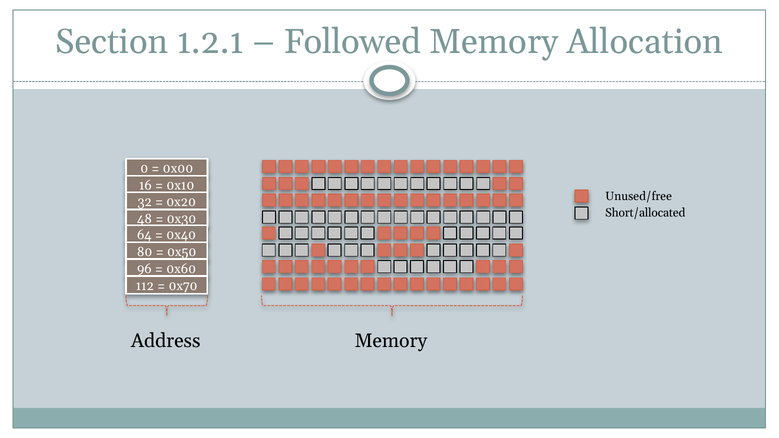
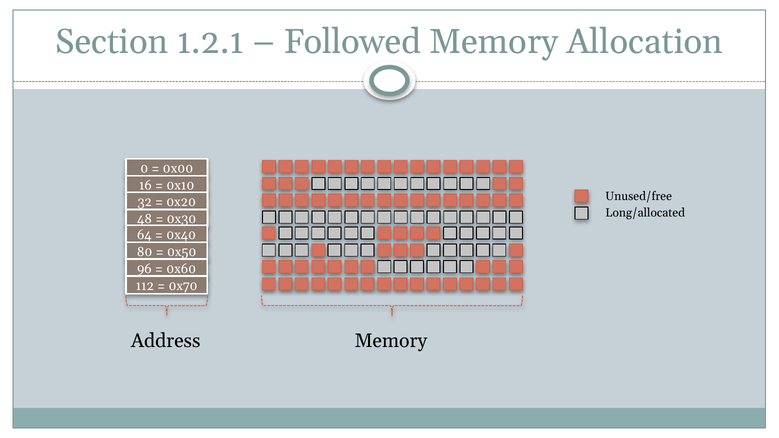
Short/allocated: Short/allocated -> Long/allocated
